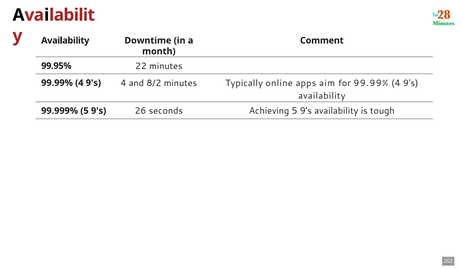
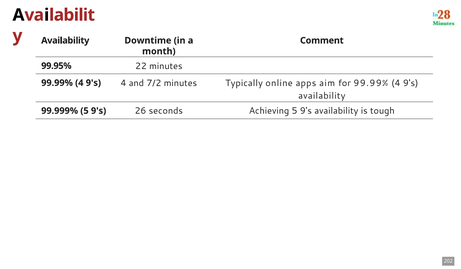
8/2: 8/2 -> 7/2
